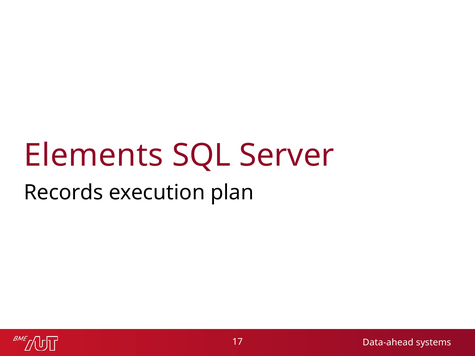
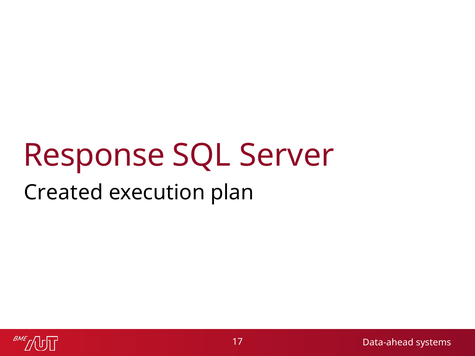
Elements: Elements -> Response
Records: Records -> Created
